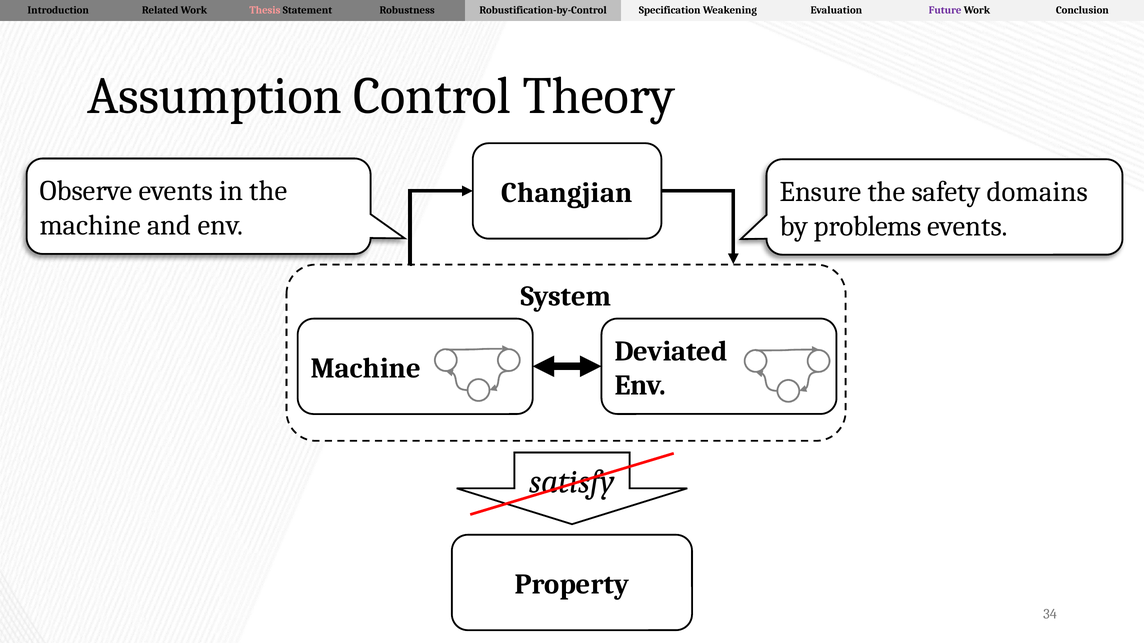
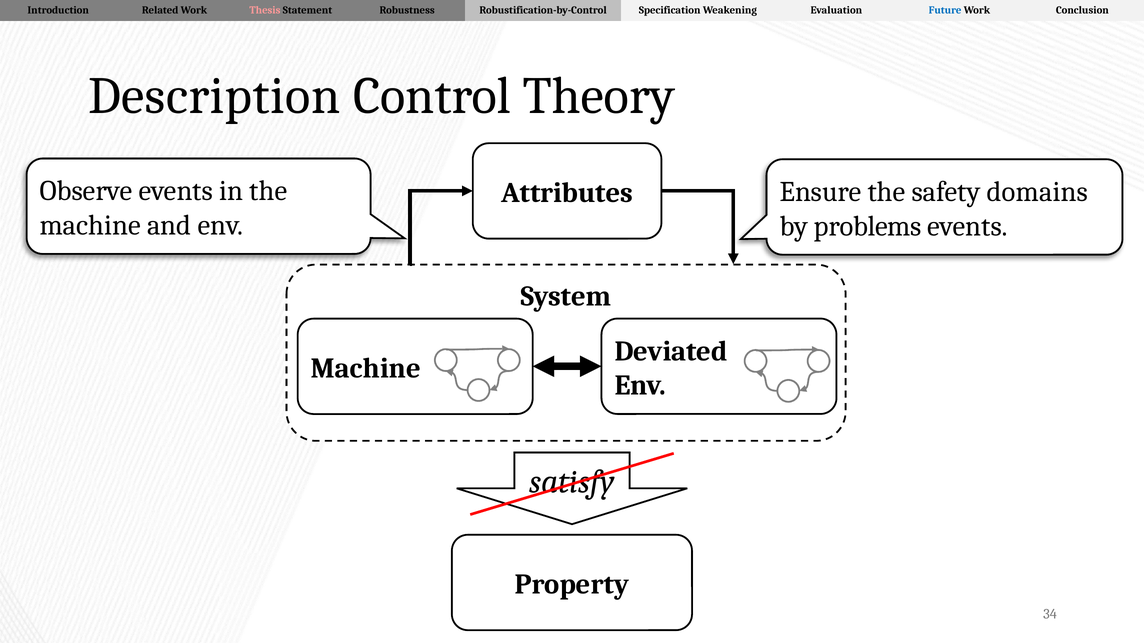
Future colour: purple -> blue
Assumption: Assumption -> Description
Changjian: Changjian -> Attributes
